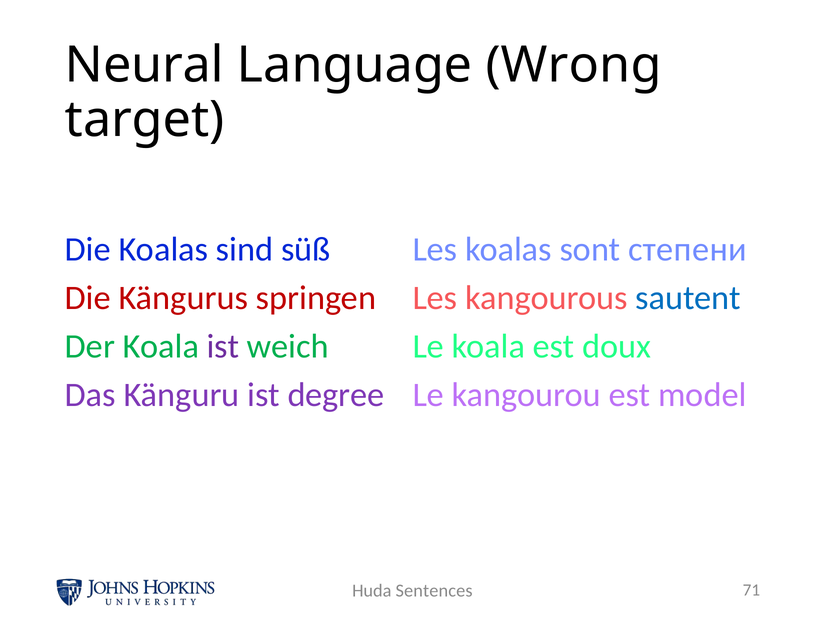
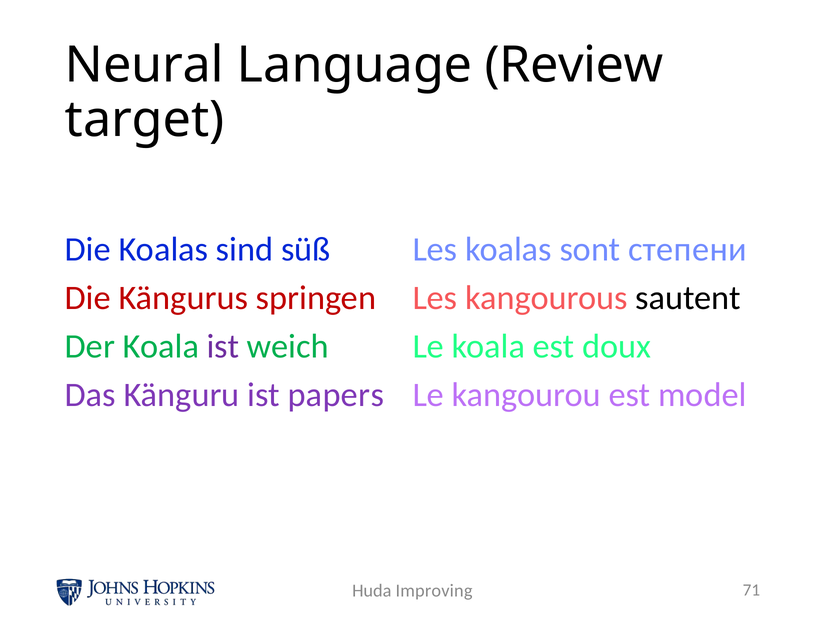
Wrong: Wrong -> Review
sautent colour: blue -> black
degree: degree -> papers
Sentences: Sentences -> Improving
